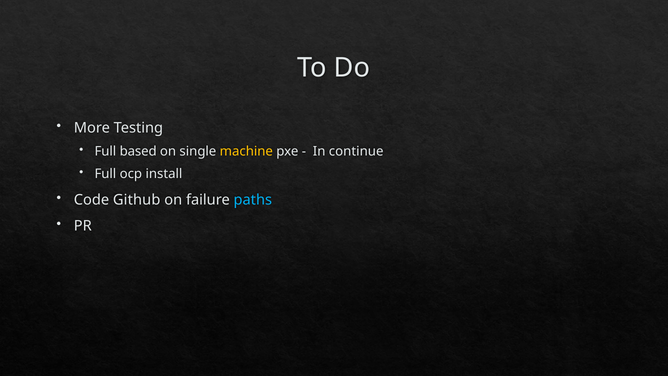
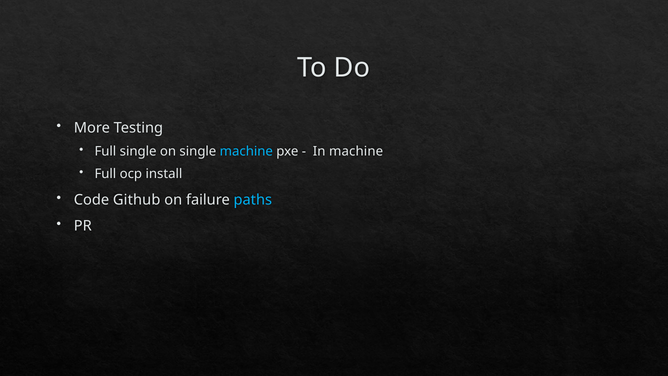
Full based: based -> single
machine at (246, 151) colour: yellow -> light blue
In continue: continue -> machine
